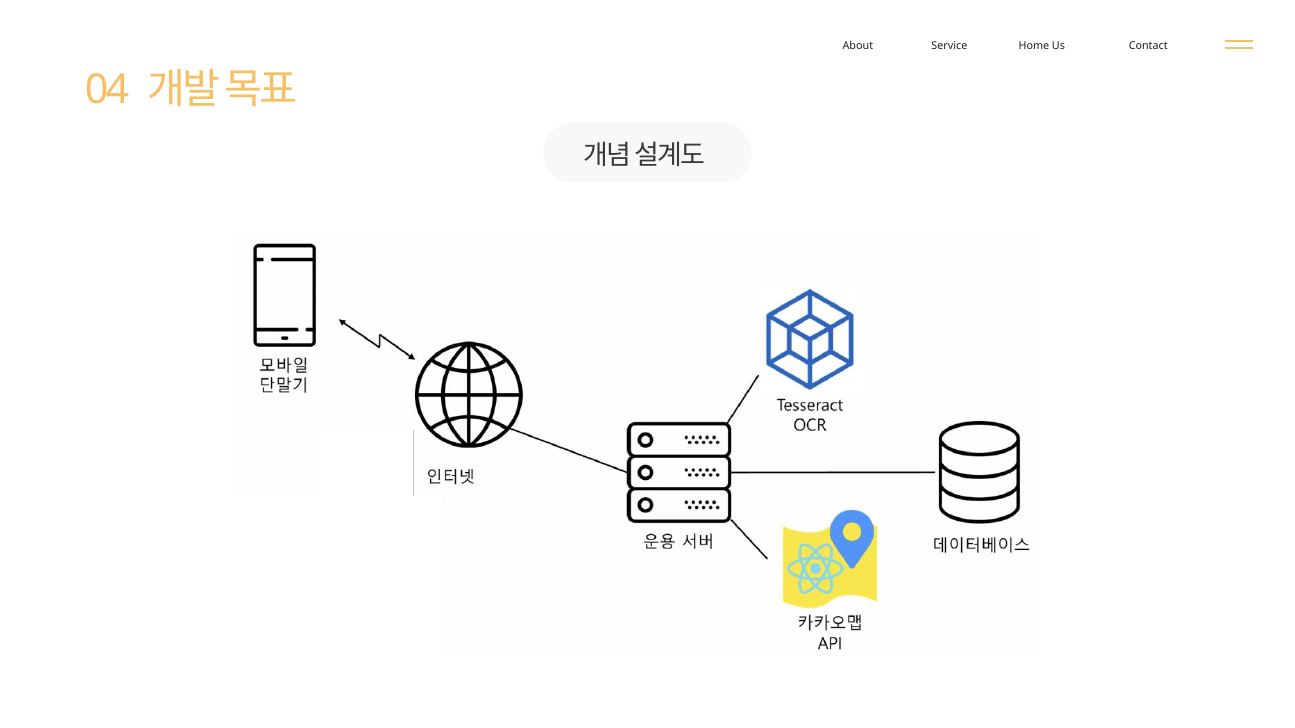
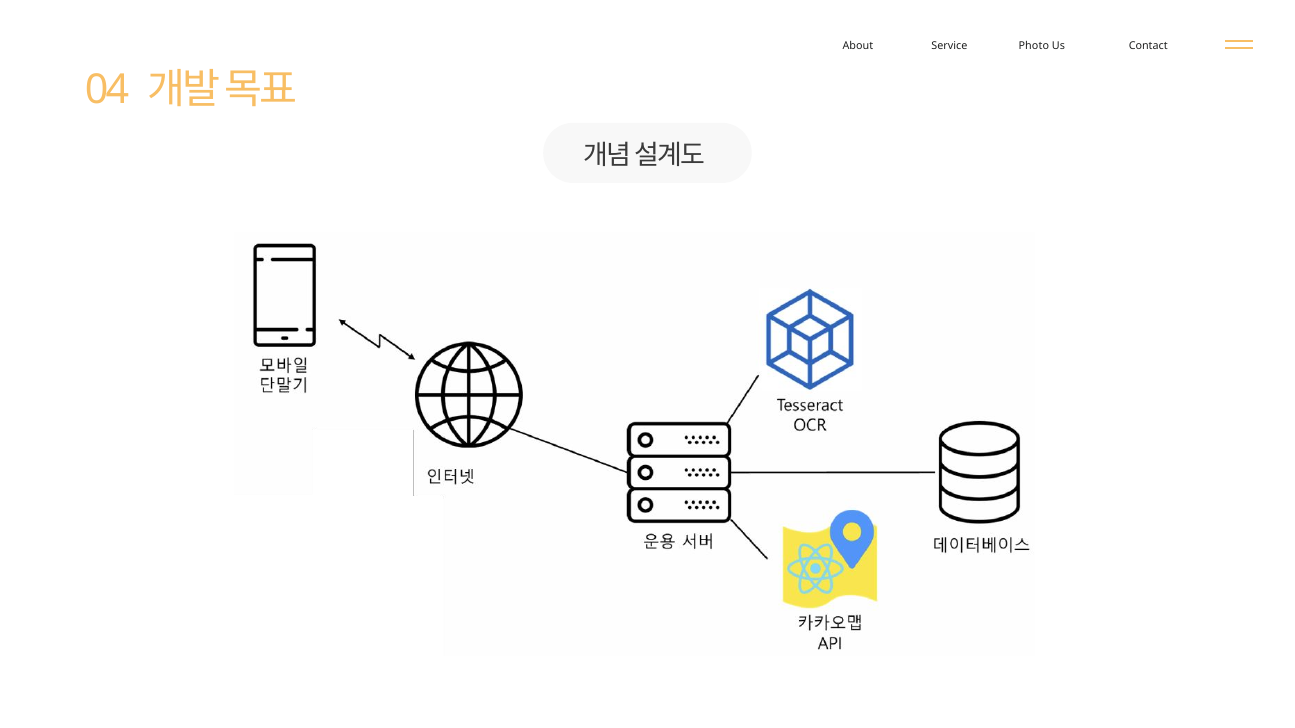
Home: Home -> Photo
